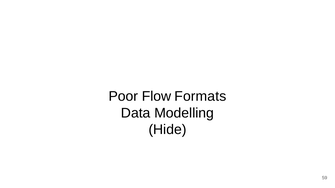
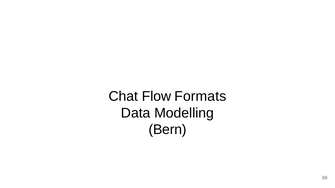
Poor: Poor -> Chat
Hide: Hide -> Bern
